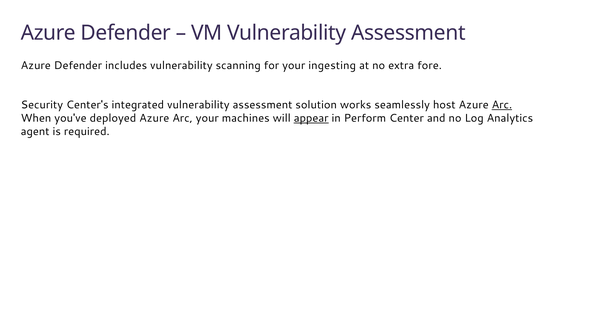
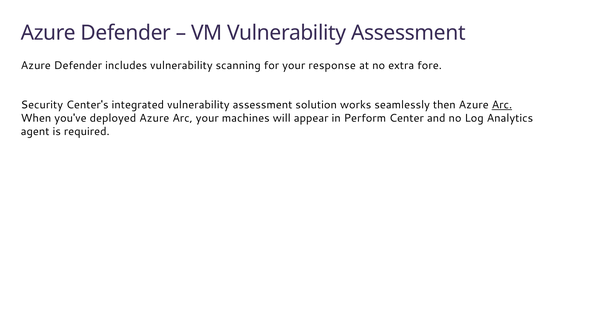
ingesting: ingesting -> response
host: host -> then
appear underline: present -> none
